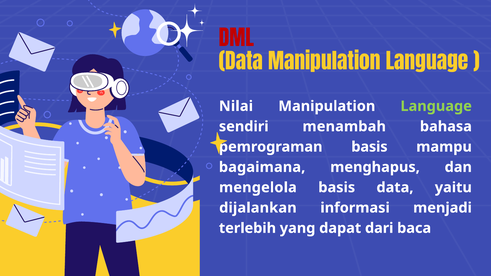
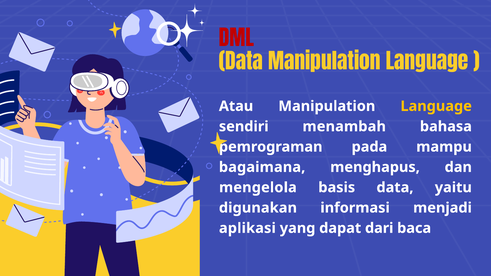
Nilai: Nilai -> Atau
Language at (436, 106) colour: light green -> yellow
pemrograman basis: basis -> pada
dijalankan: dijalankan -> digunakan
terlebih: terlebih -> aplikasi
